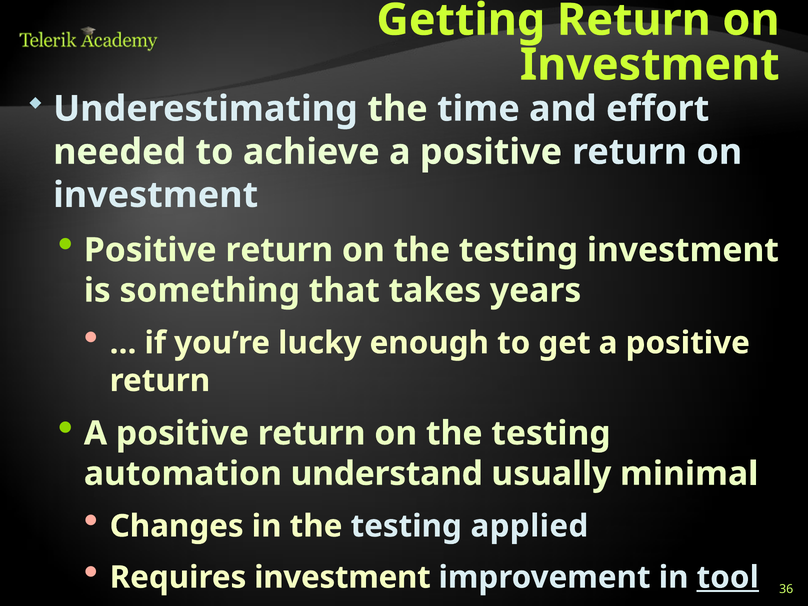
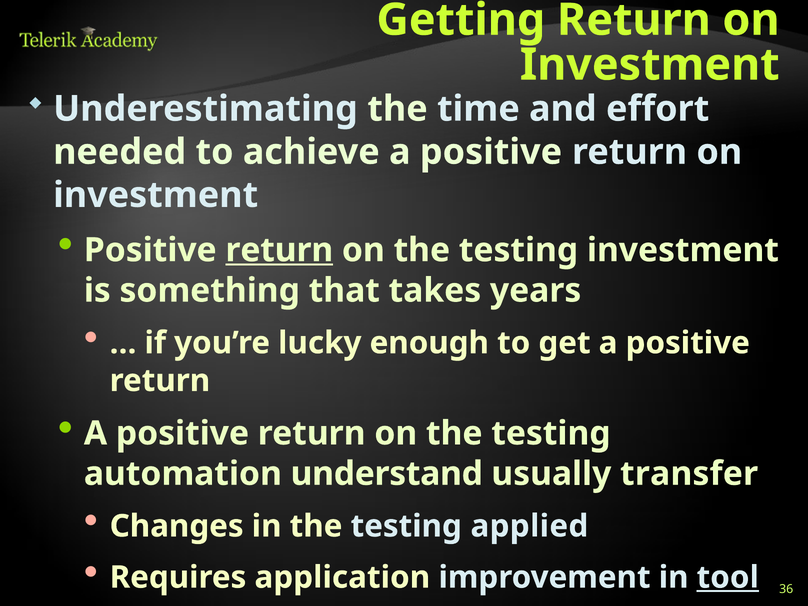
return at (279, 250) underline: none -> present
minimal: minimal -> transfer
Requires investment: investment -> application
